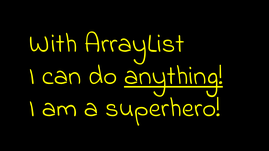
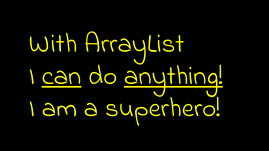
can underline: none -> present
